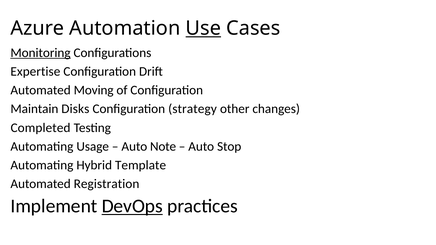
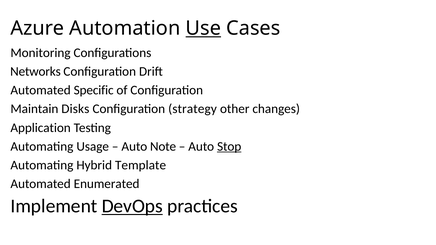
Monitoring underline: present -> none
Expertise: Expertise -> Networks
Moving: Moving -> Specific
Completed: Completed -> Application
Stop underline: none -> present
Registration: Registration -> Enumerated
